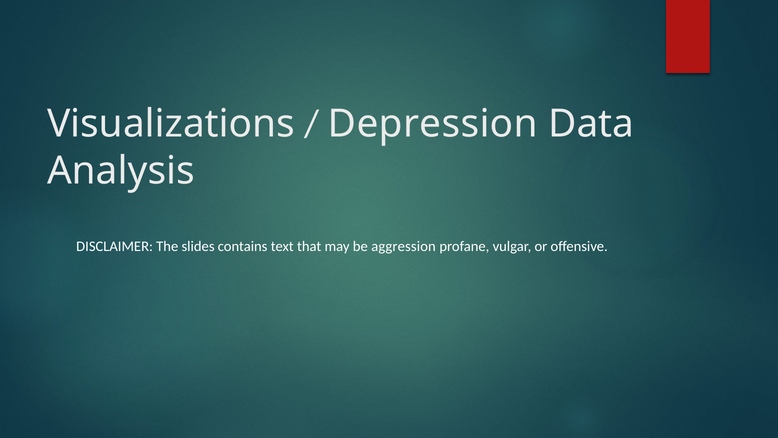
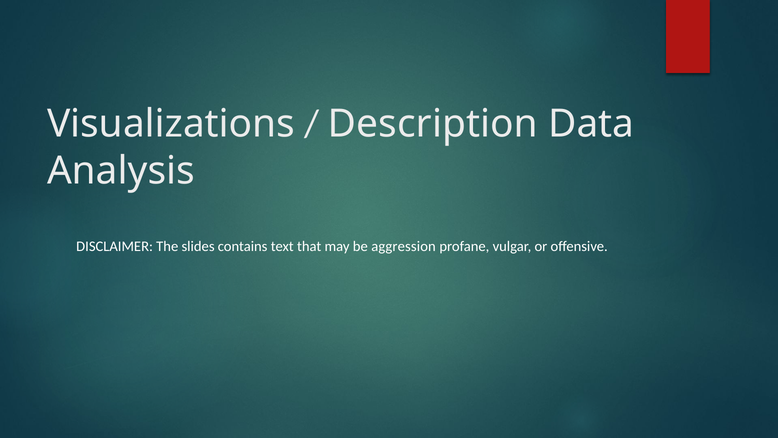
Depression: Depression -> Description
